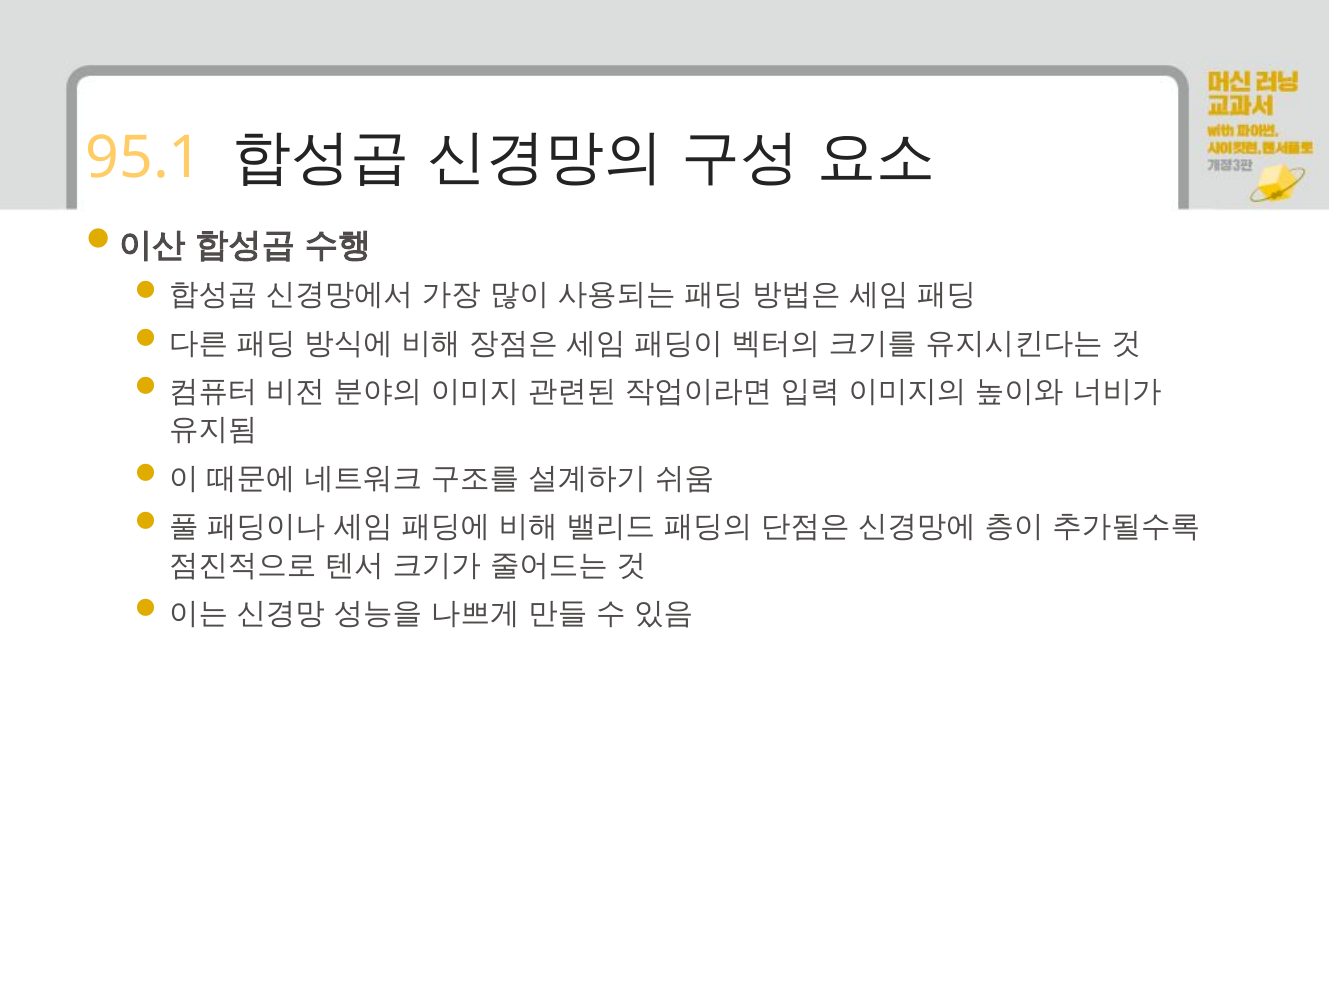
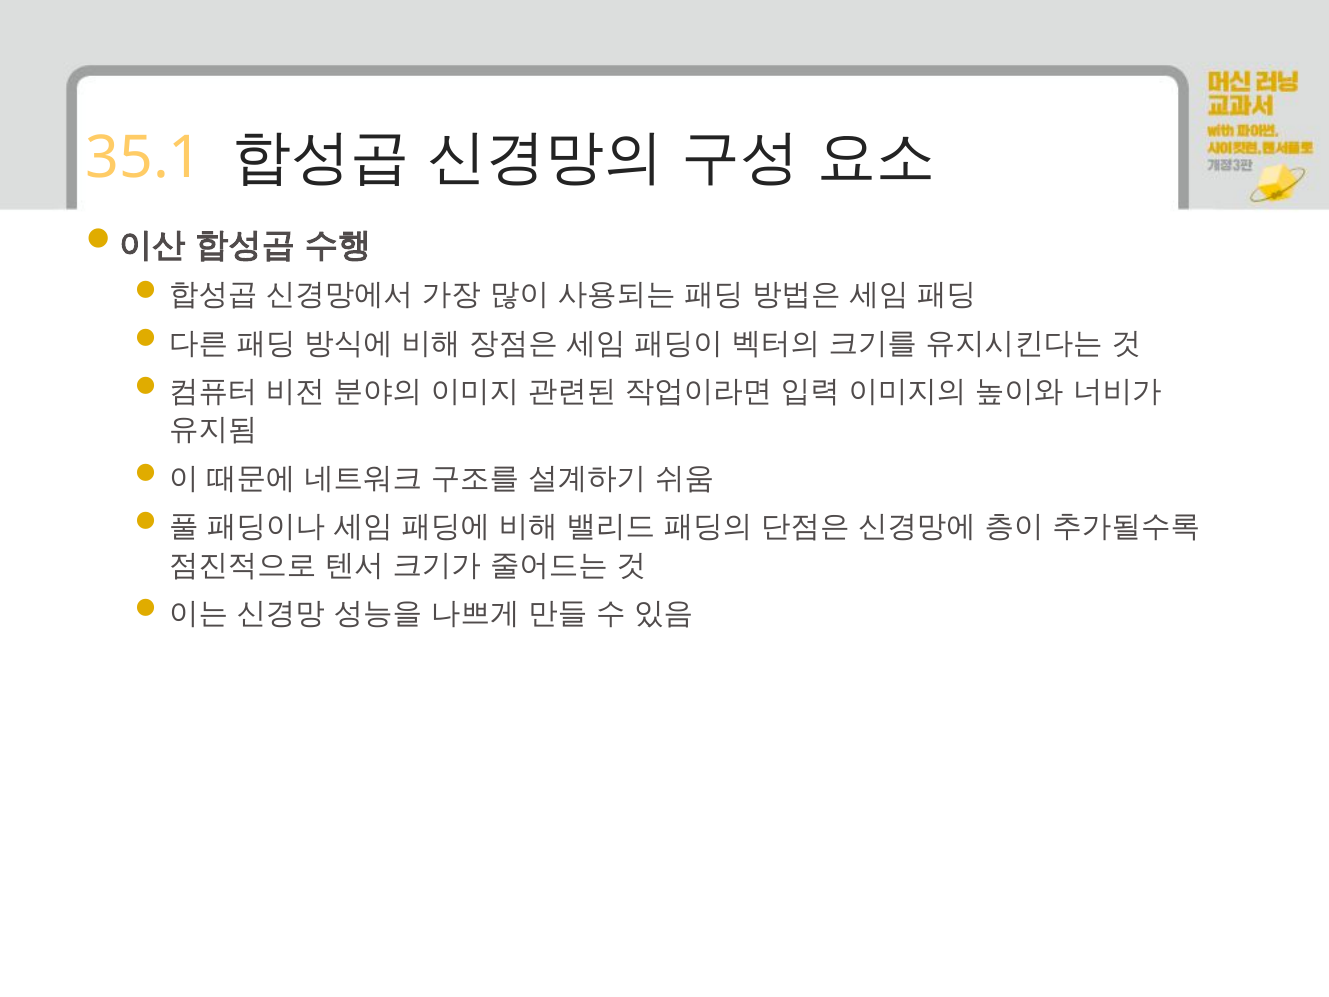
95.1: 95.1 -> 35.1
